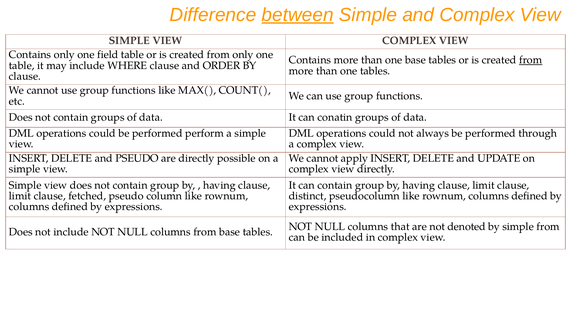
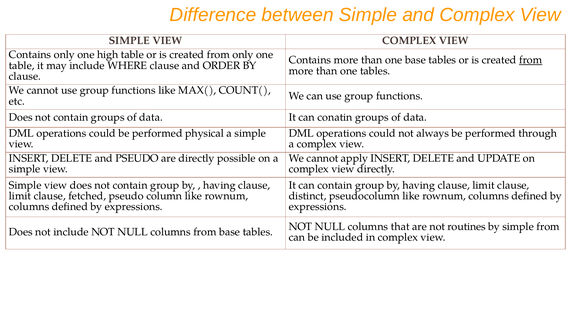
between underline: present -> none
field: field -> high
perform: perform -> physical
denoted: denoted -> routines
